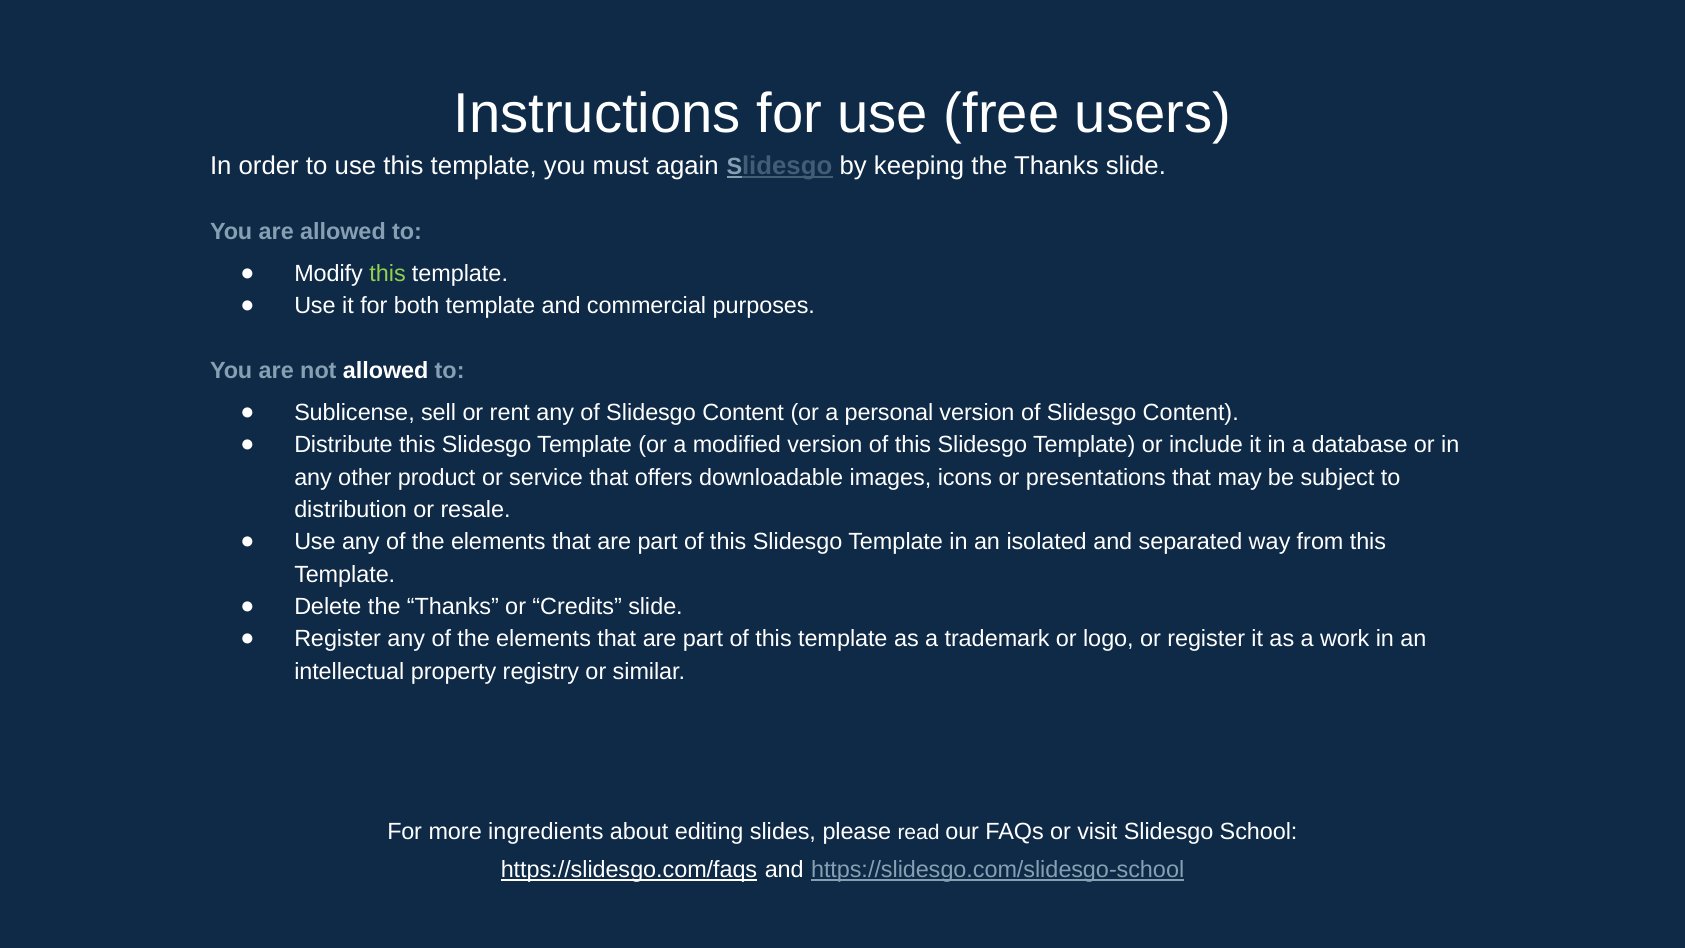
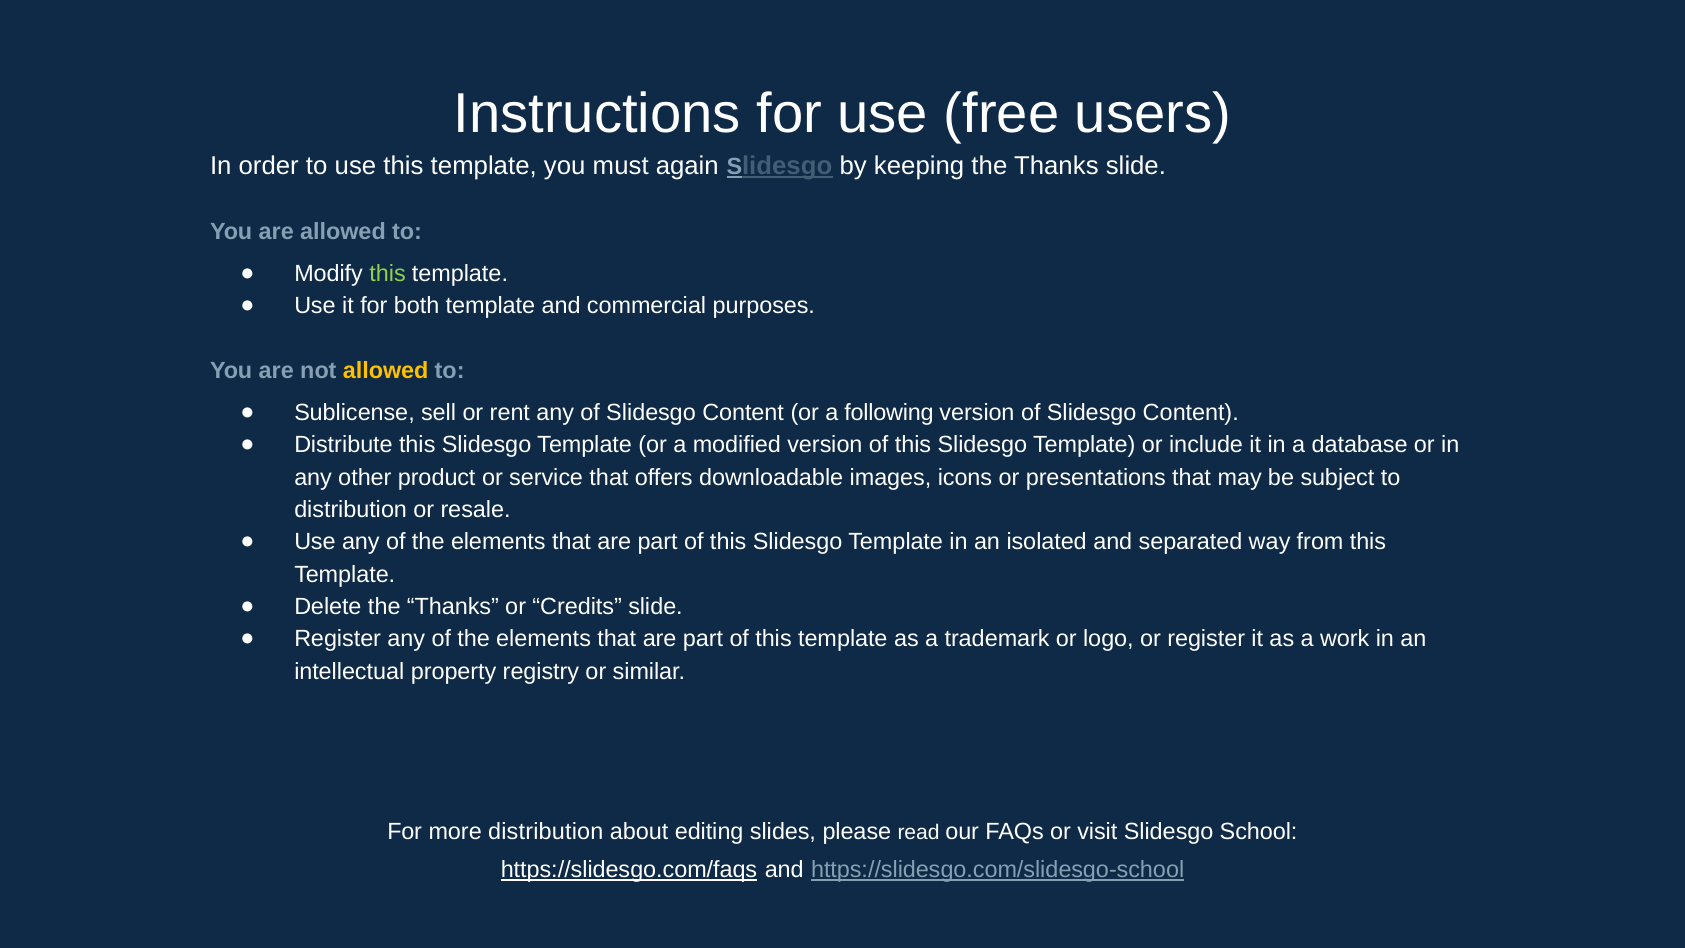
allowed at (386, 371) colour: white -> yellow
personal: personal -> following
more ingredients: ingredients -> distribution
